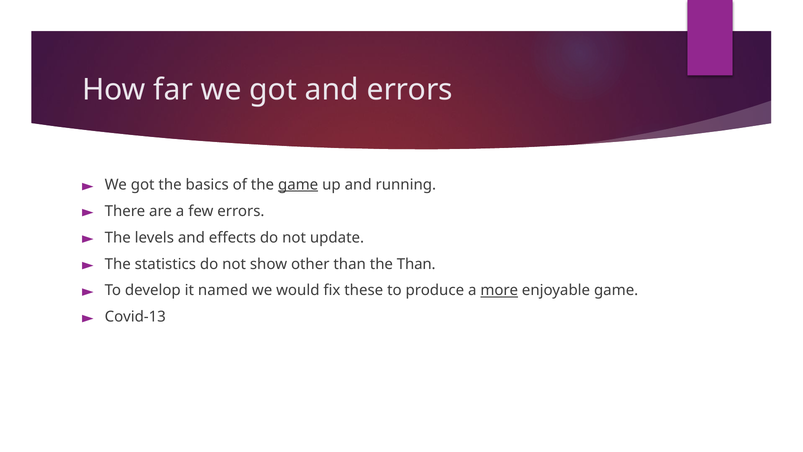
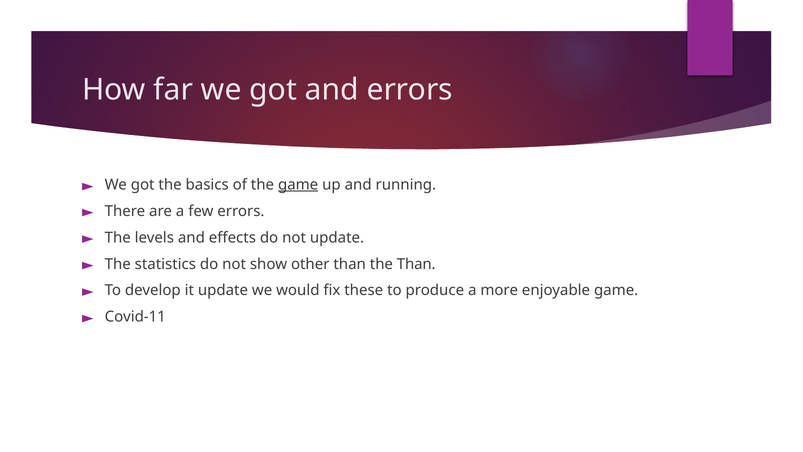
it named: named -> update
more underline: present -> none
Covid-13: Covid-13 -> Covid-11
